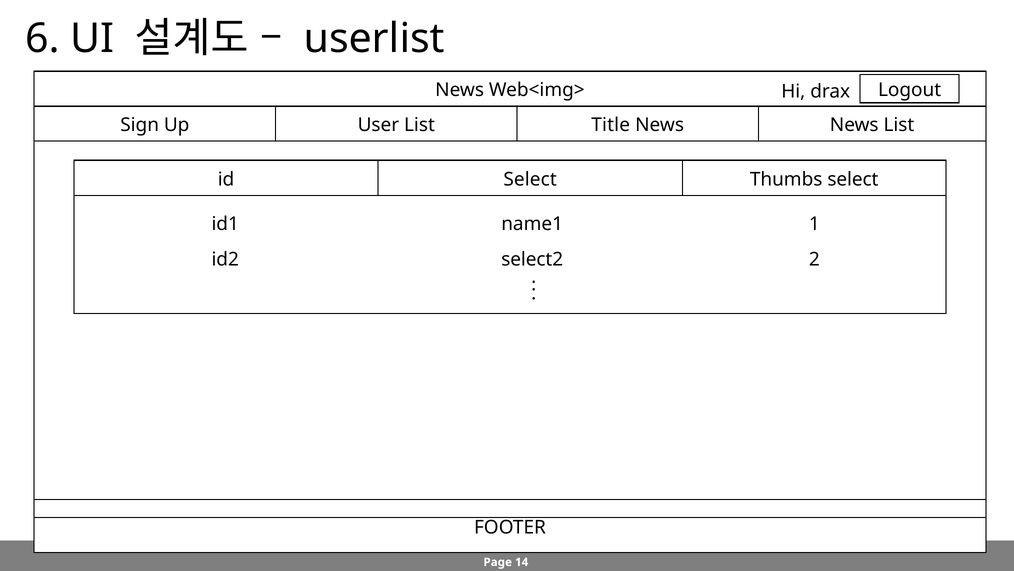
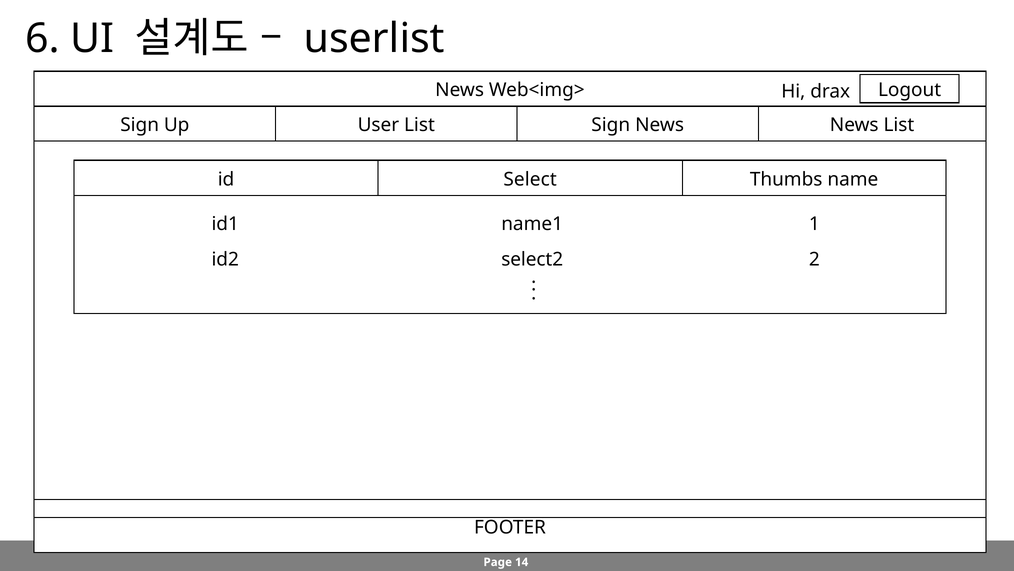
List Title: Title -> Sign
Thumbs select: select -> name
